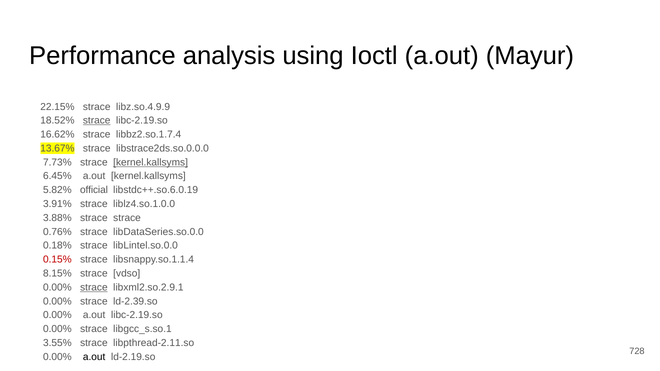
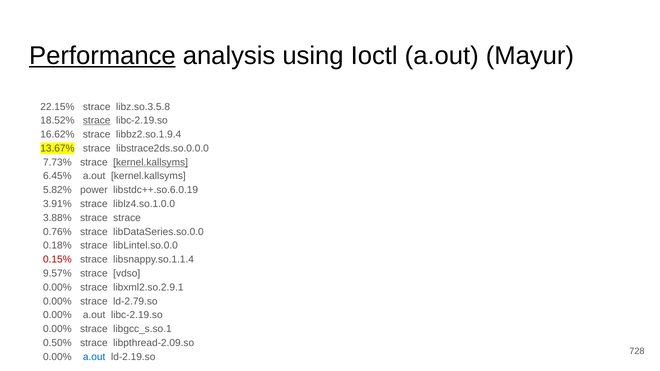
Performance underline: none -> present
libz.so.4.9.9: libz.so.4.9.9 -> libz.so.3.5.8
libbz2.so.1.7.4: libbz2.so.1.7.4 -> libbz2.so.1.9.4
official: official -> power
8.15%: 8.15% -> 9.57%
strace at (94, 287) underline: present -> none
ld-2.39.so: ld-2.39.so -> ld-2.79.so
3.55%: 3.55% -> 0.50%
libpthread-2.11.so: libpthread-2.11.so -> libpthread-2.09.so
a.out at (94, 357) colour: black -> blue
